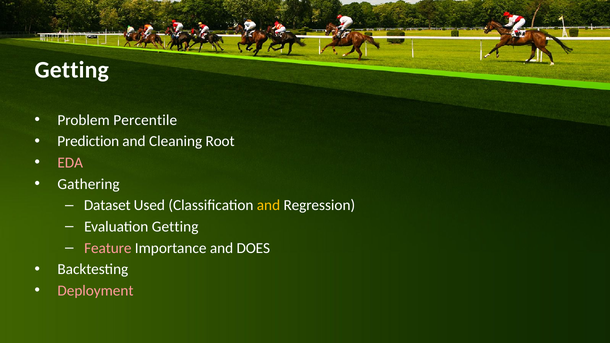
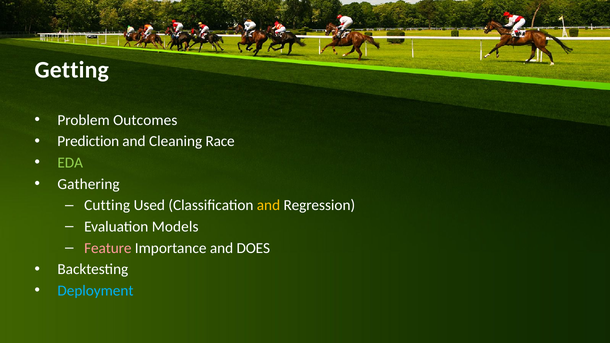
Percentile: Percentile -> Outcomes
Root: Root -> Race
EDA colour: pink -> light green
Dataset: Dataset -> Cutting
Evaluation Getting: Getting -> Models
Deployment colour: pink -> light blue
